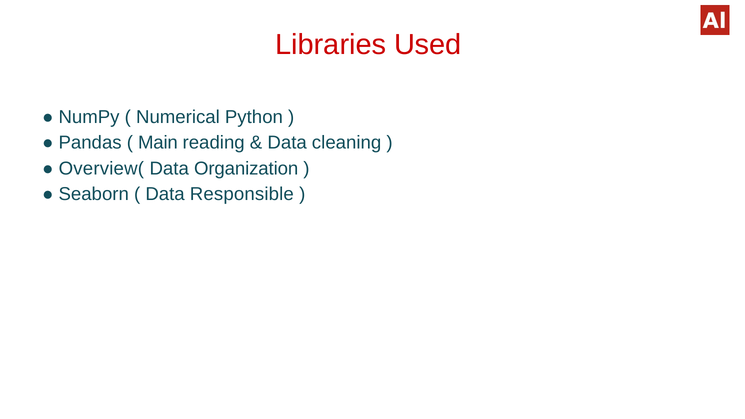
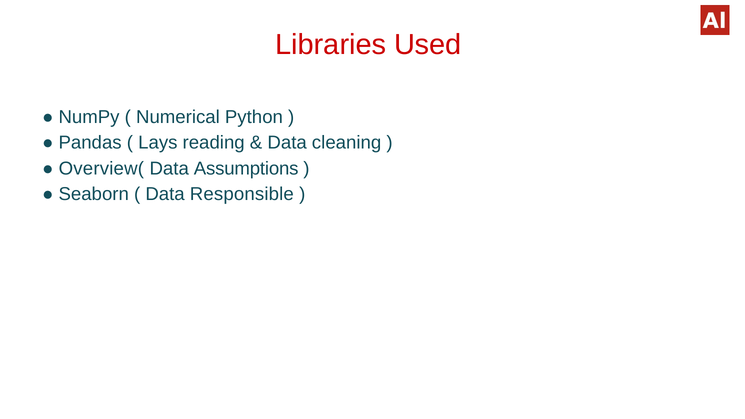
Main: Main -> Lays
Organization: Organization -> Assumptions
